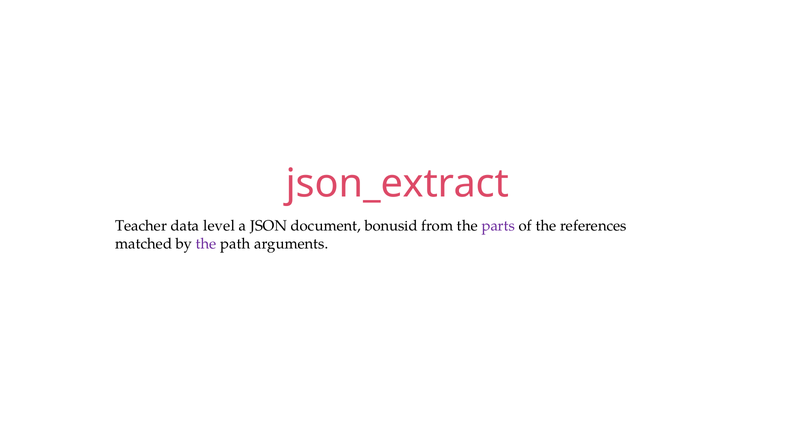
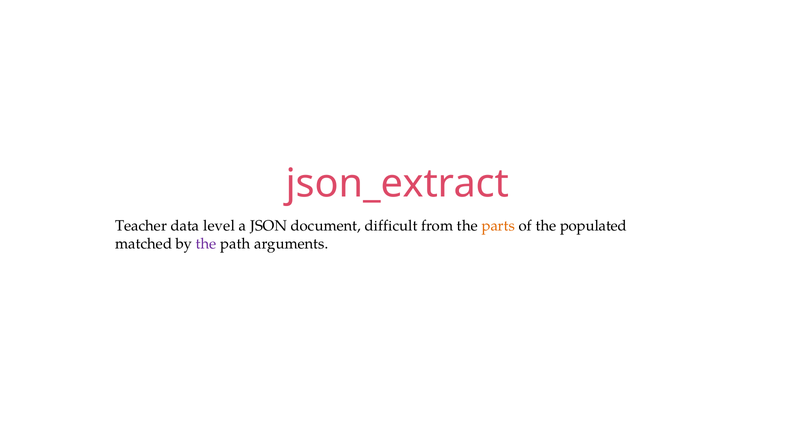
bonusid: bonusid -> difficult
parts colour: purple -> orange
references: references -> populated
